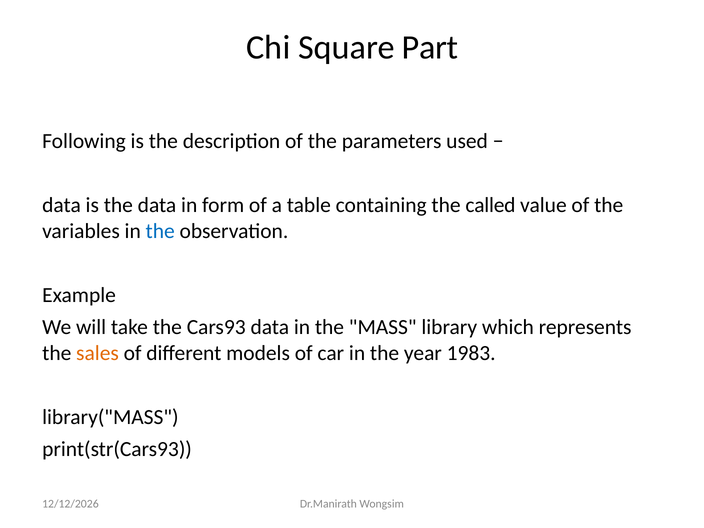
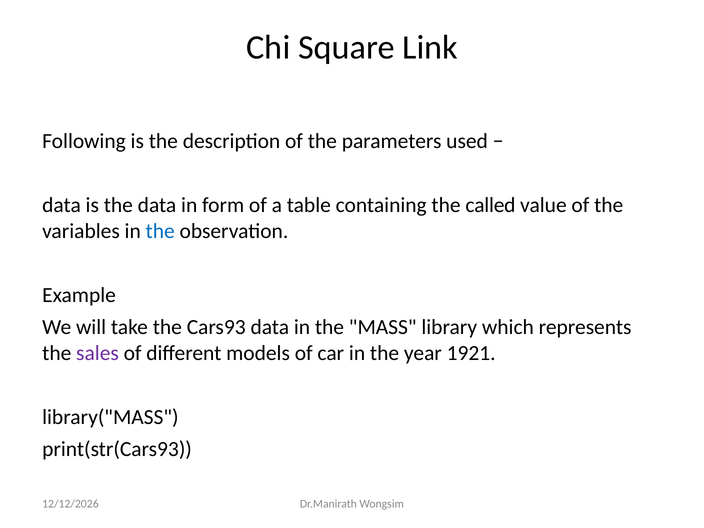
Part: Part -> Link
sales colour: orange -> purple
1983: 1983 -> 1921
